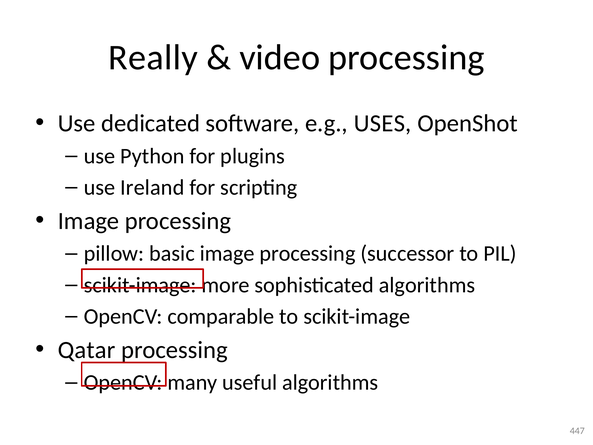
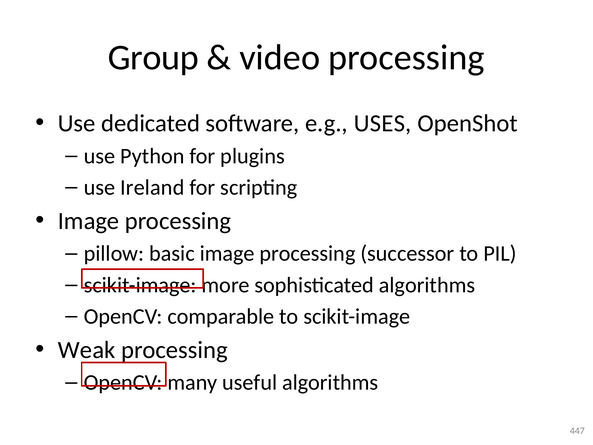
Really: Really -> Group
Qatar: Qatar -> Weak
